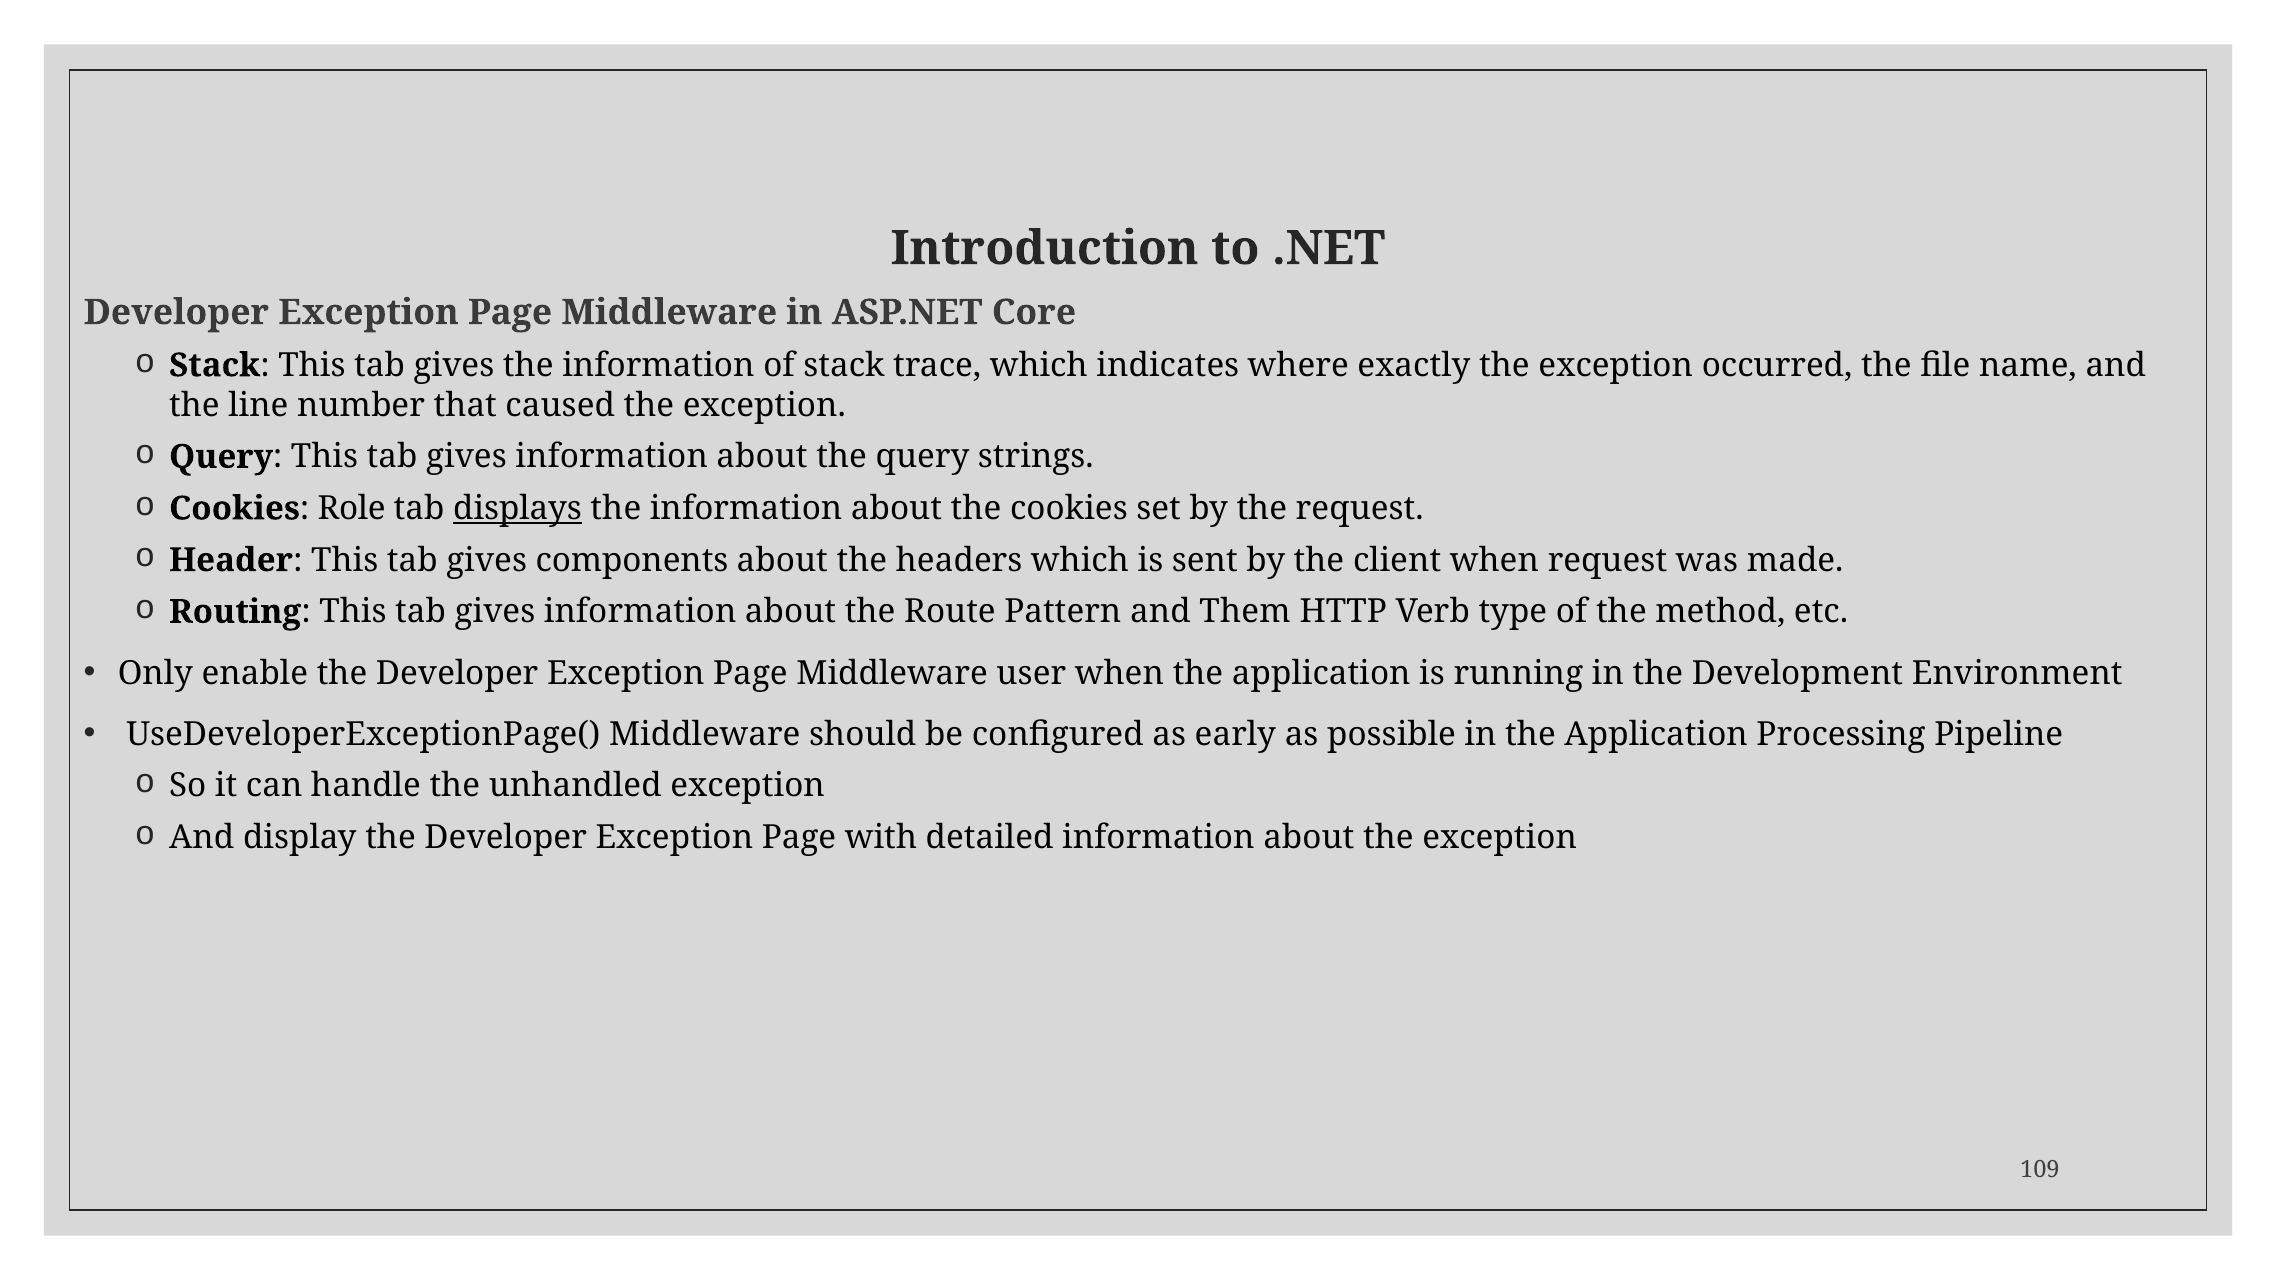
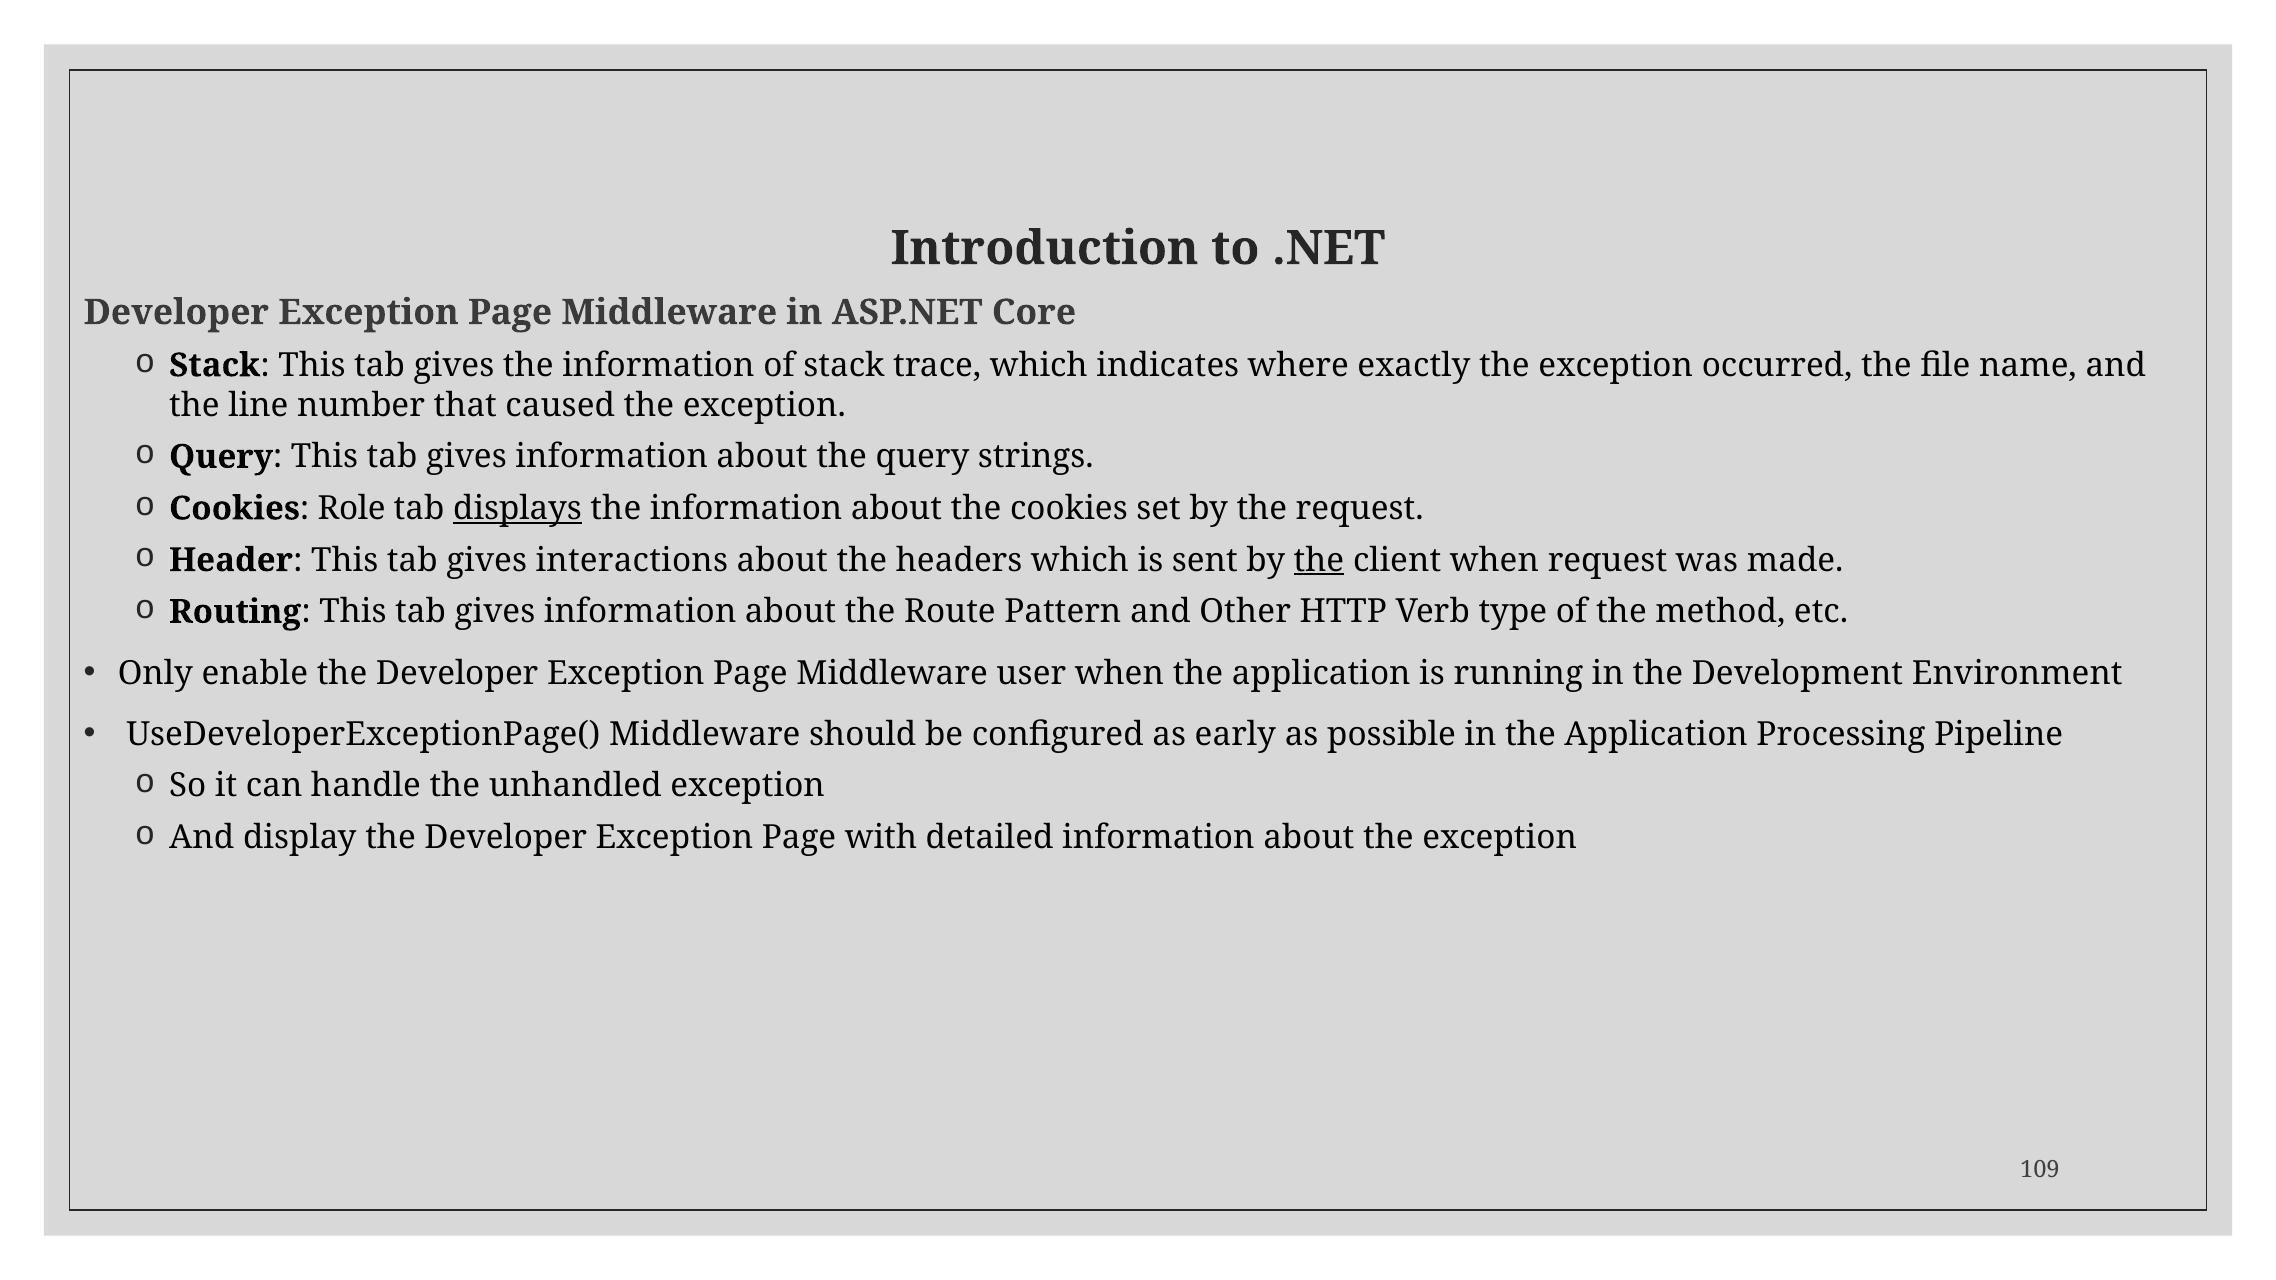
components: components -> interactions
the at (1319, 560) underline: none -> present
Them: Them -> Other
